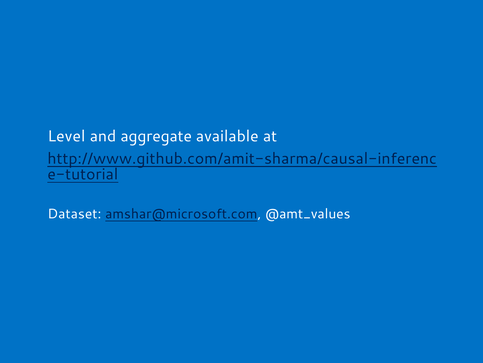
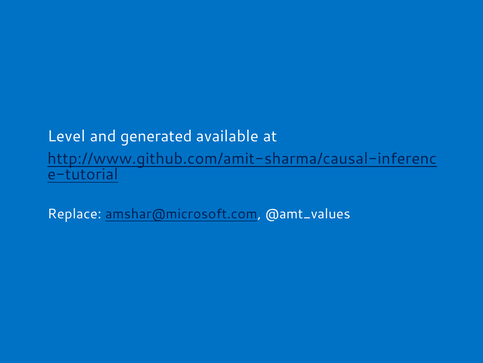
aggregate: aggregate -> generated
Dataset: Dataset -> Replace
